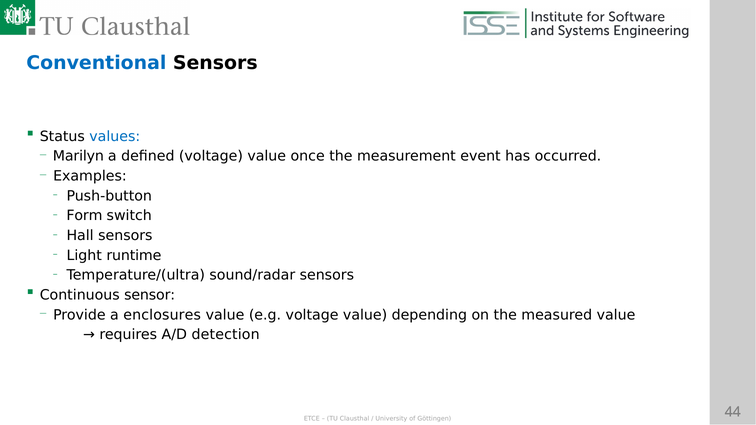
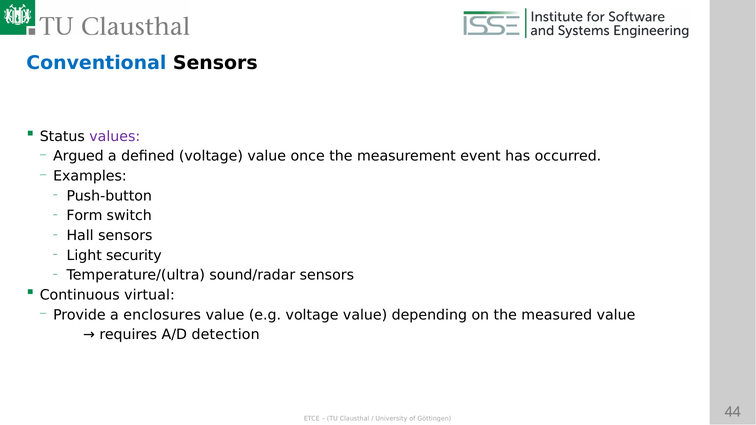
values colour: blue -> purple
Marilyn: Marilyn -> Argued
runtime: runtime -> security
sensor: sensor -> virtual
